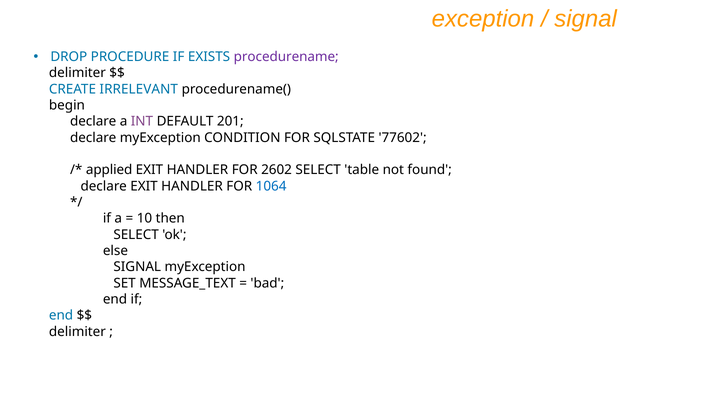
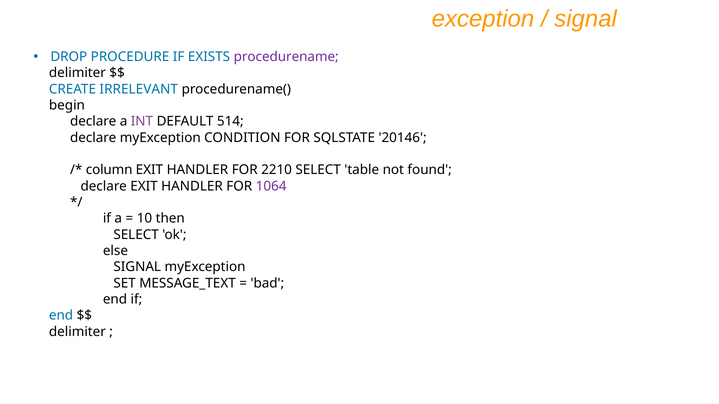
201: 201 -> 514
77602: 77602 -> 20146
applied: applied -> column
2602: 2602 -> 2210
1064 colour: blue -> purple
